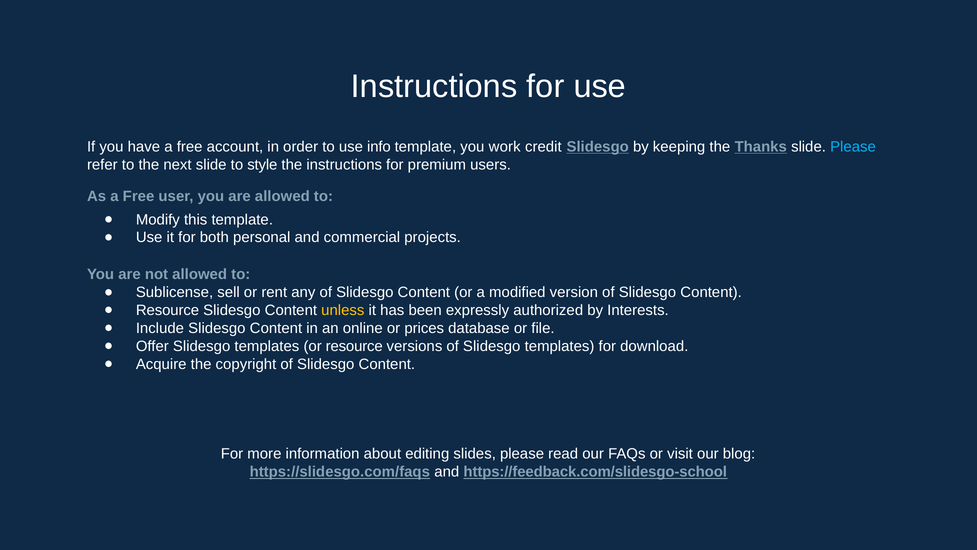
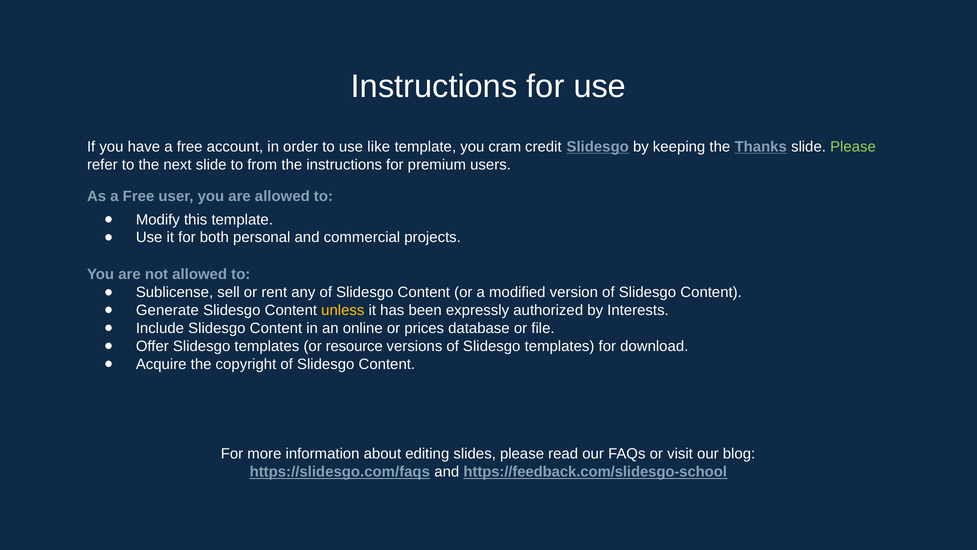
info: info -> like
work: work -> cram
Please at (853, 147) colour: light blue -> light green
style: style -> from
Resource at (167, 310): Resource -> Generate
